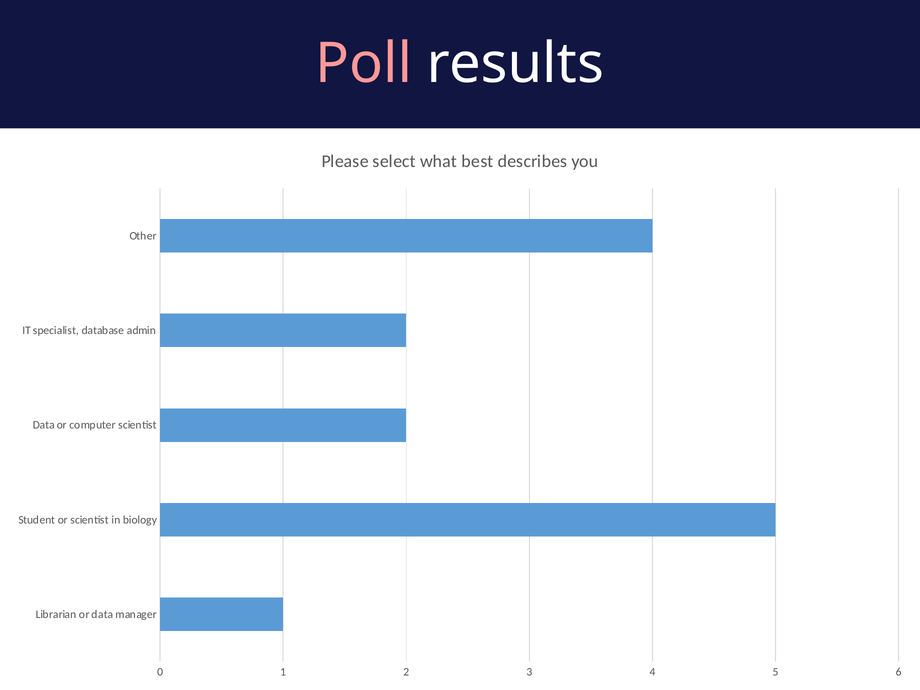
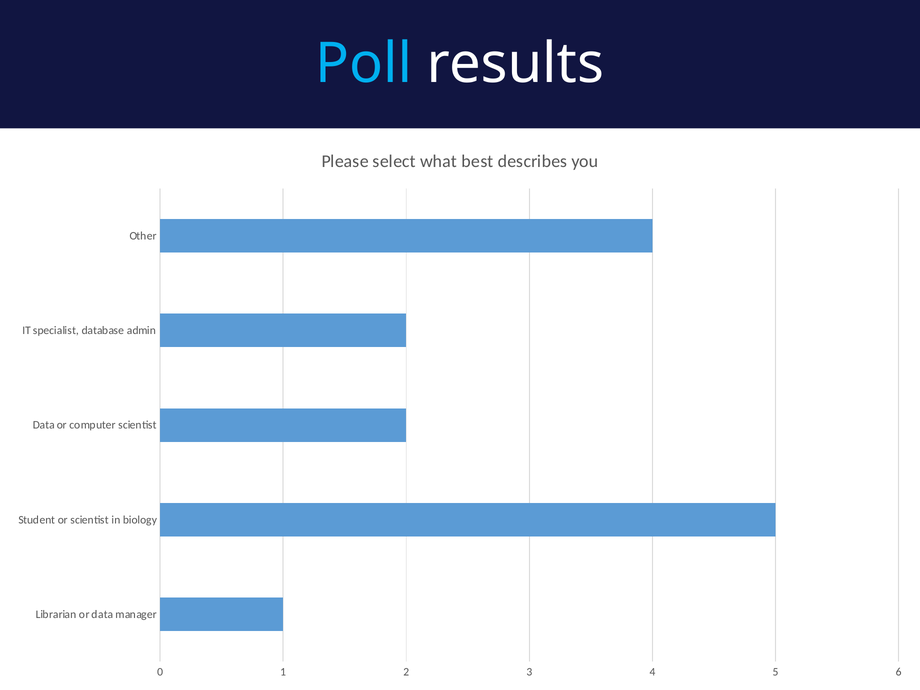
Poll colour: pink -> light blue
